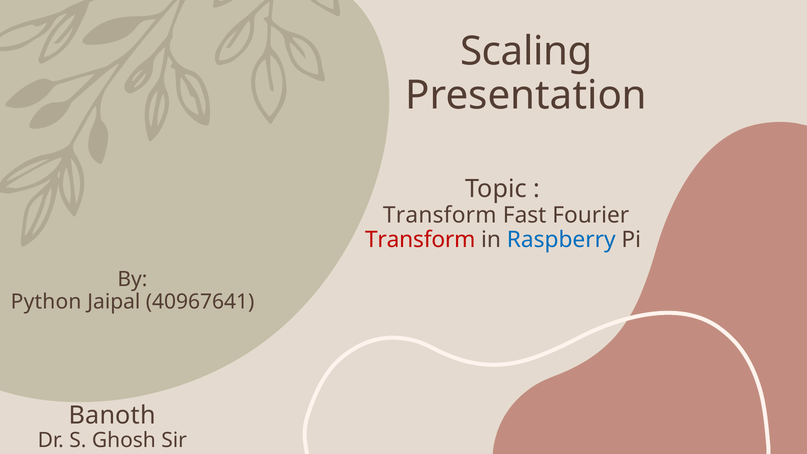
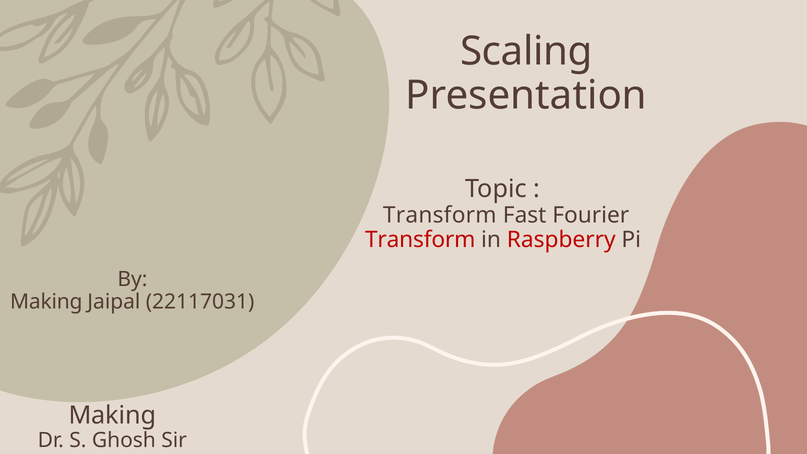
Raspberry colour: blue -> red
Python at (46, 302): Python -> Making
40967641: 40967641 -> 22117031
Banoth at (112, 415): Banoth -> Making
